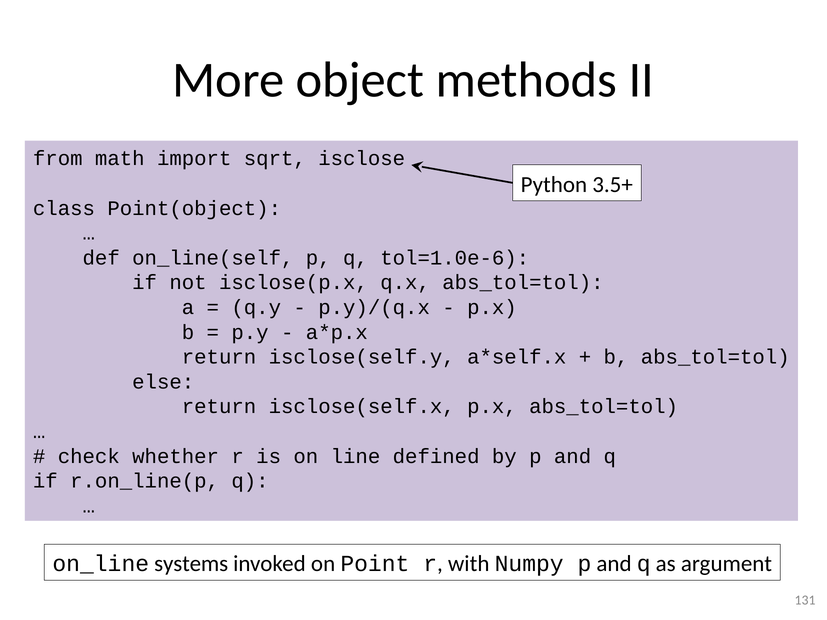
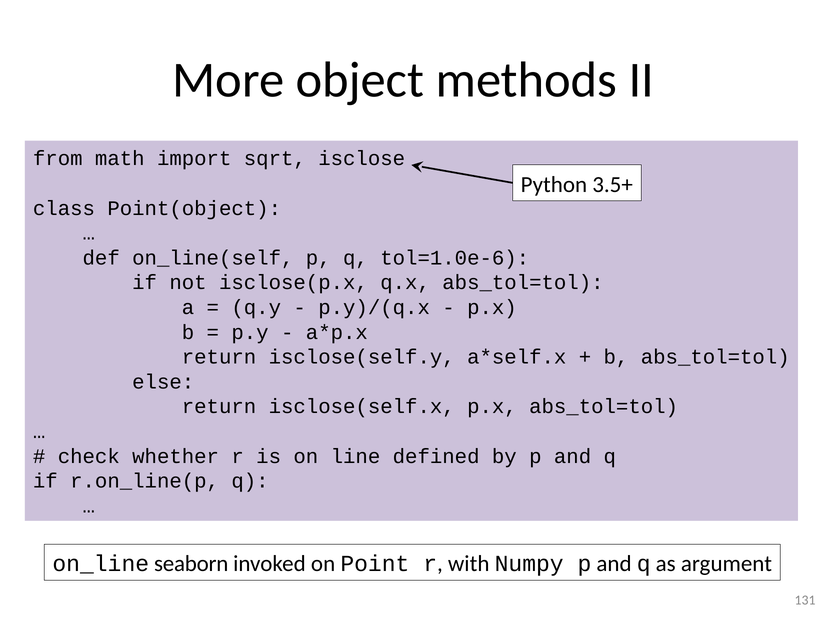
systems: systems -> seaborn
